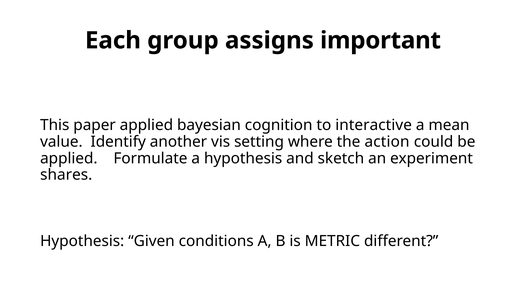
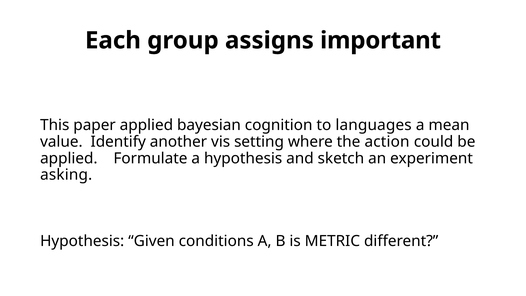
interactive: interactive -> languages
shares: shares -> asking
